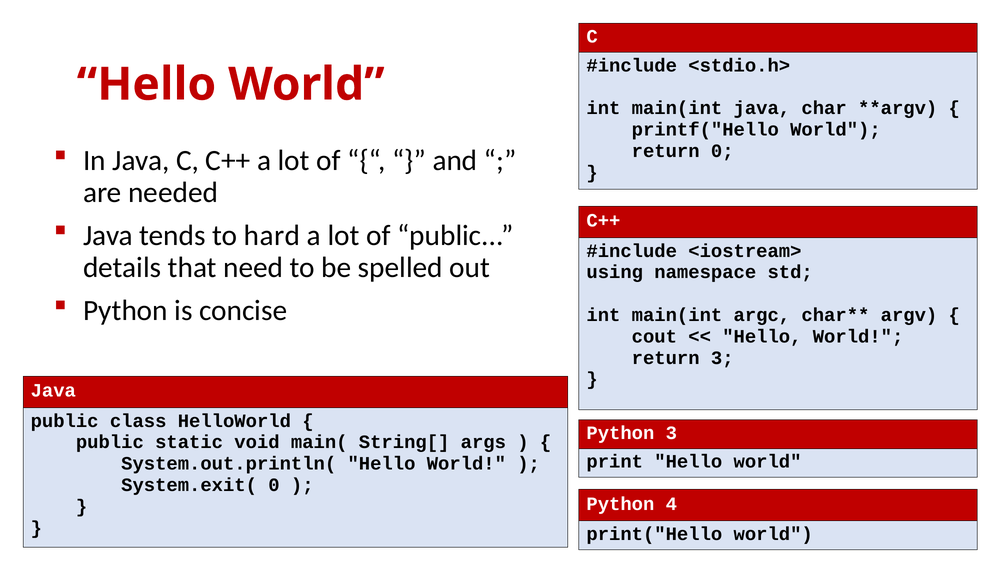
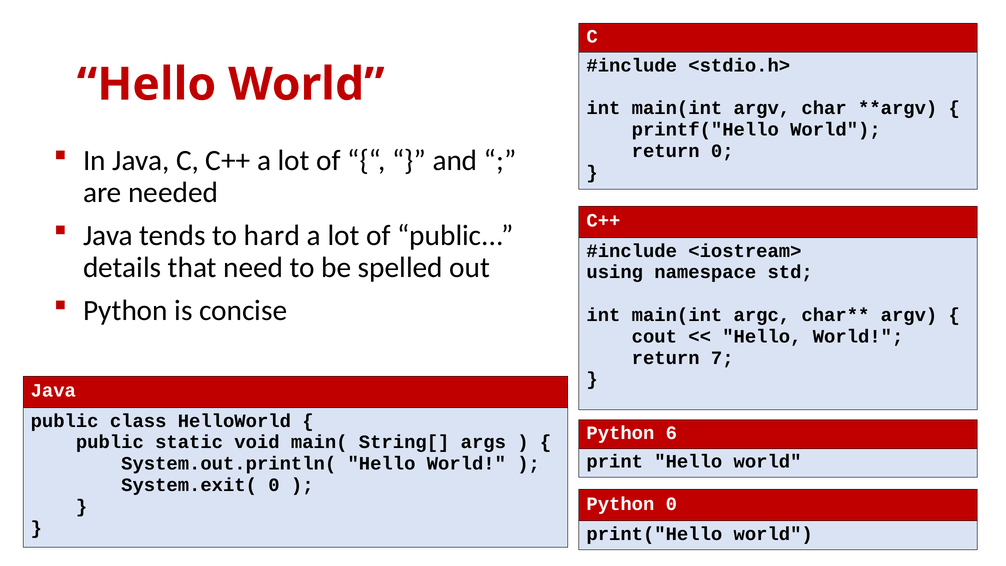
main(int java: java -> argv
return 3: 3 -> 7
Python 3: 3 -> 6
Python 4: 4 -> 0
